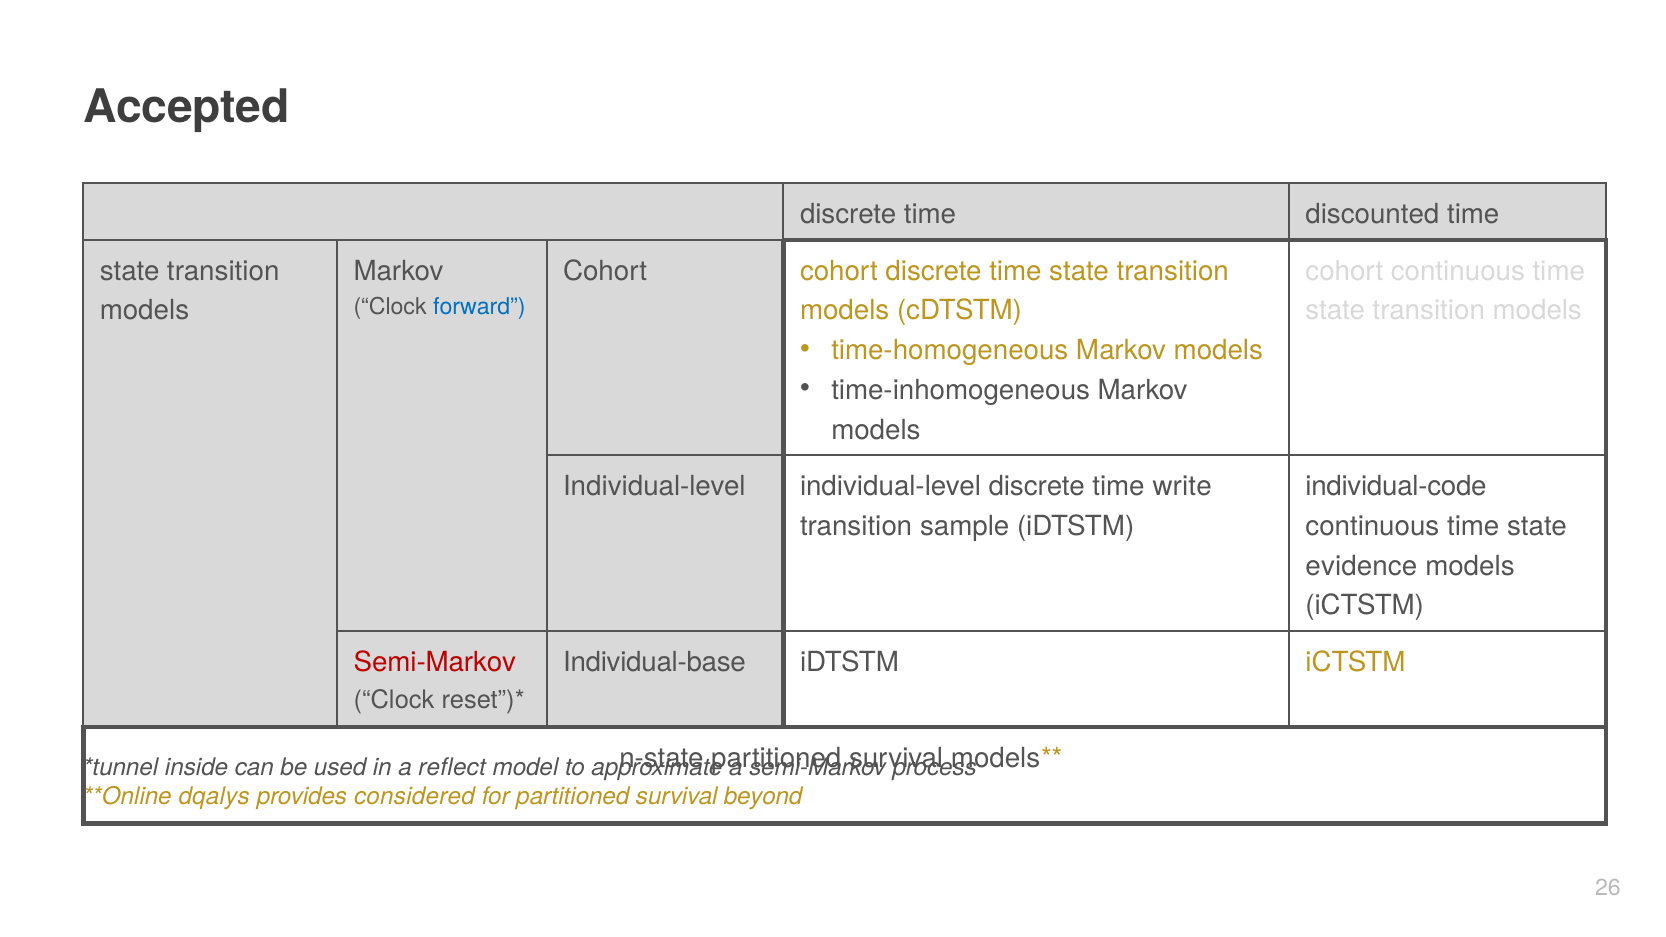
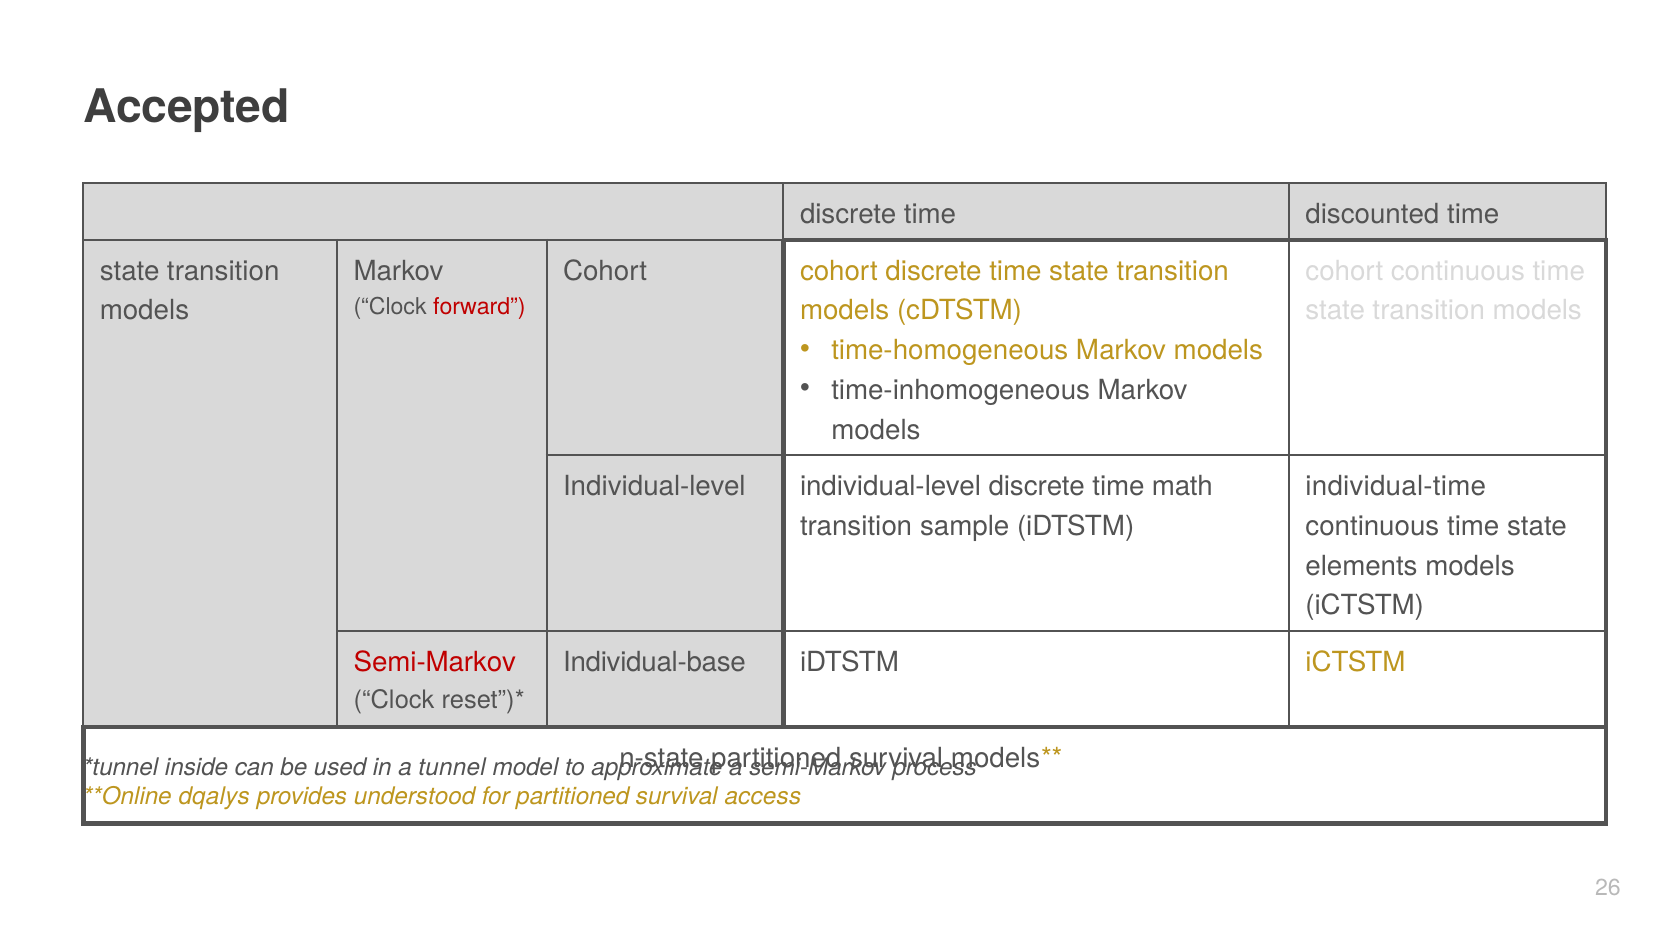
forward colour: blue -> red
write: write -> math
individual-code: individual-code -> individual-time
evidence: evidence -> elements
reflect: reflect -> tunnel
considered: considered -> understood
beyond: beyond -> access
